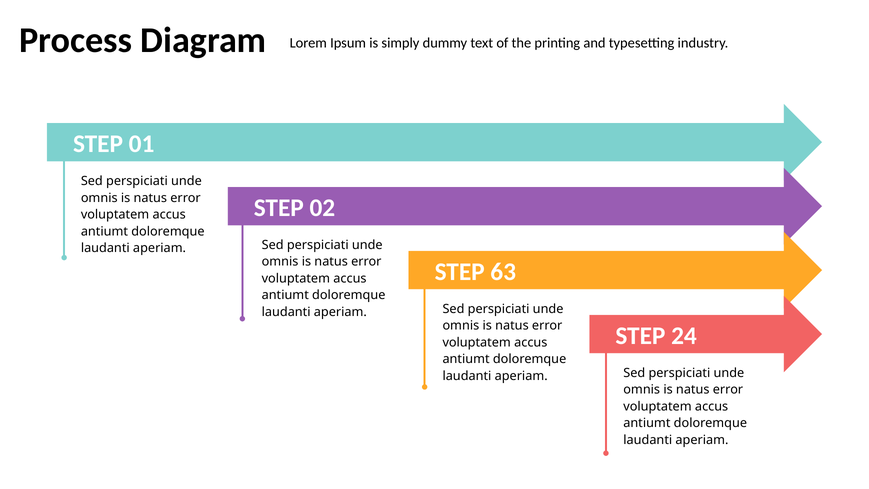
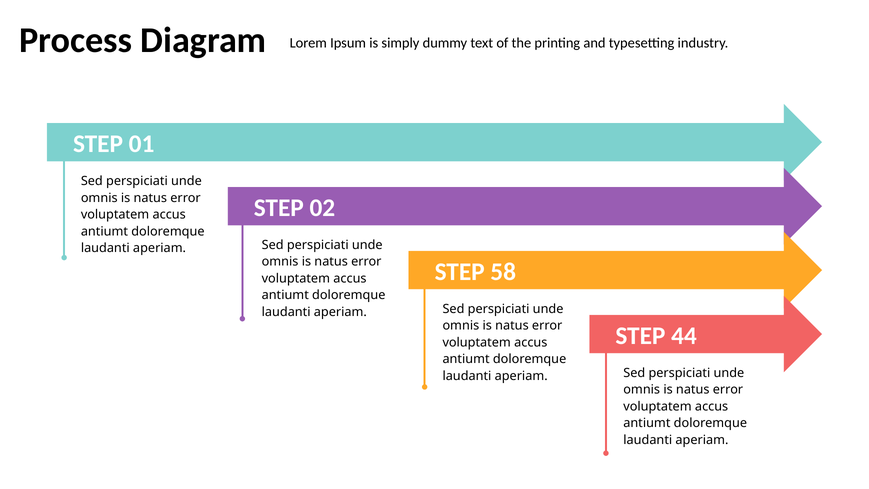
63: 63 -> 58
24: 24 -> 44
